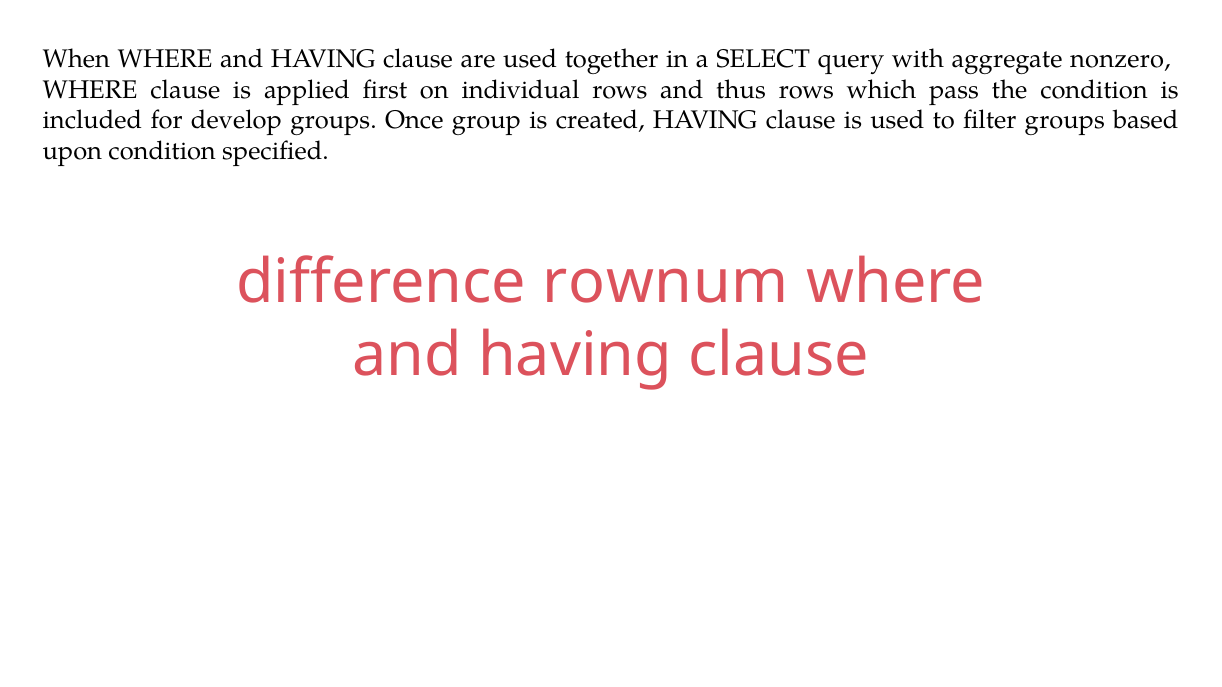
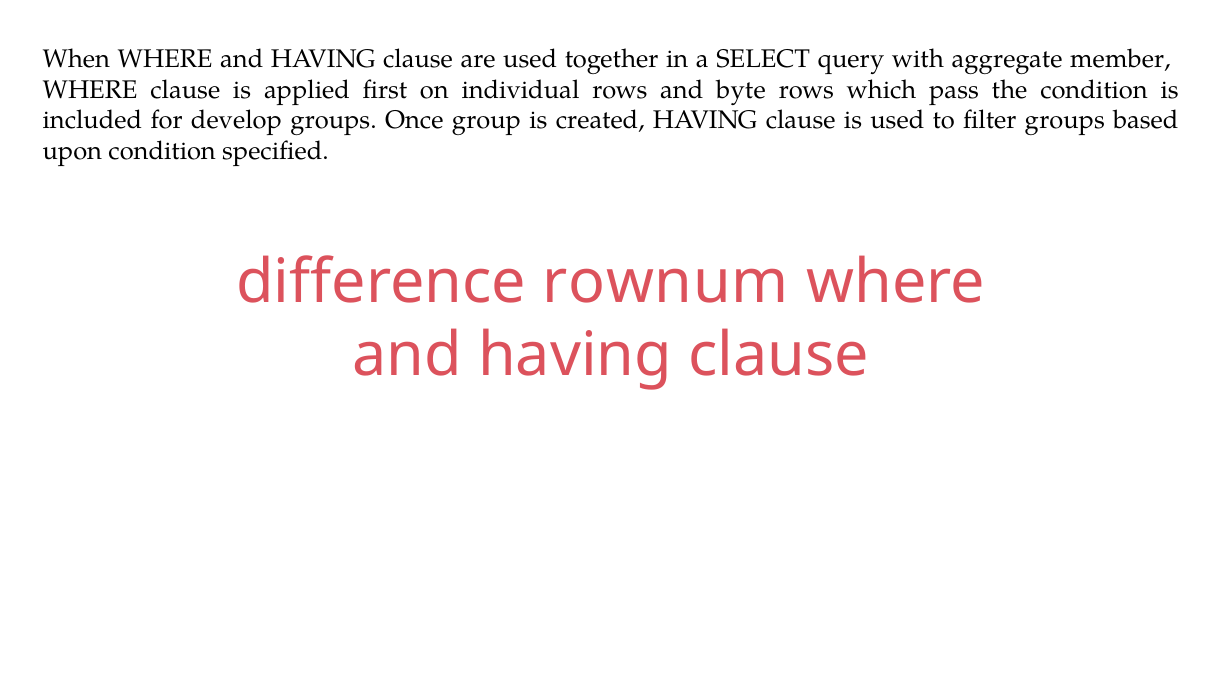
nonzero: nonzero -> member
thus: thus -> byte
